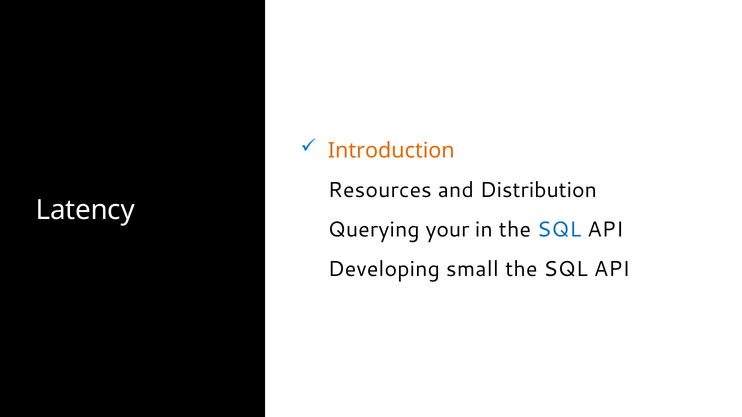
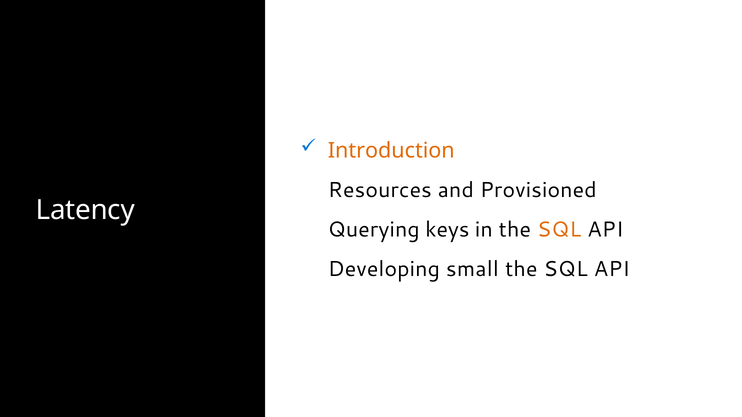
Distribution: Distribution -> Provisioned
your: your -> keys
SQL at (559, 230) colour: blue -> orange
